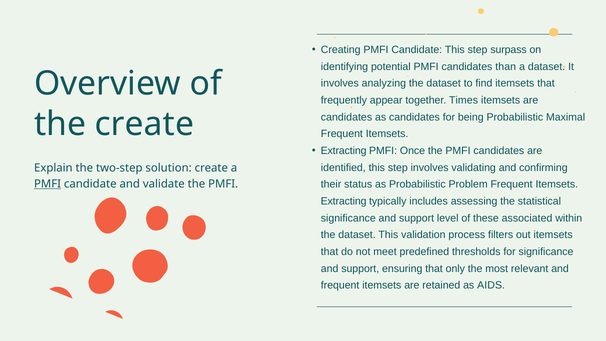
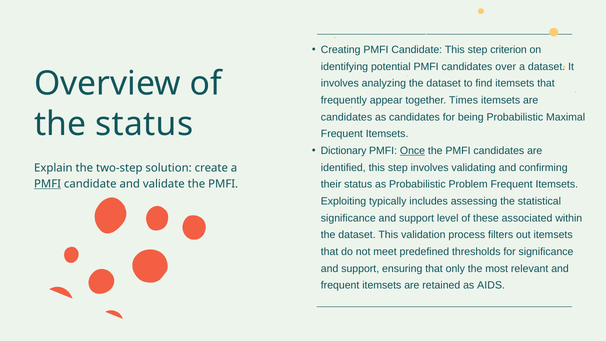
surpass: surpass -> criterion
than: than -> over
the create: create -> status
Extracting at (344, 151): Extracting -> Dictionary
Once underline: none -> present
Extracting at (344, 201): Extracting -> Exploiting
